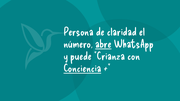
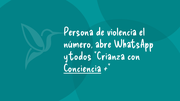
claridad: claridad -> violencia
abre underline: present -> none
puede: puede -> todos
